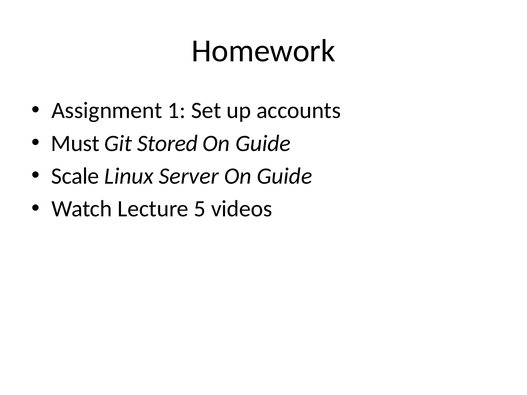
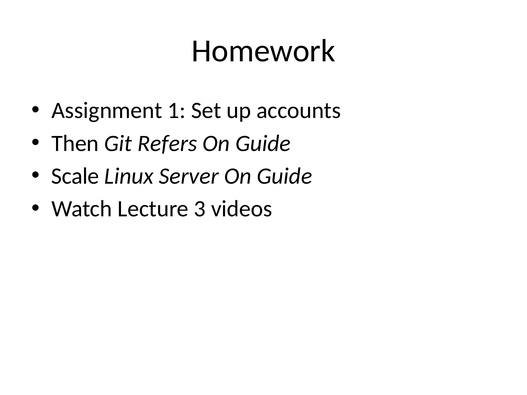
Must: Must -> Then
Stored: Stored -> Refers
5: 5 -> 3
